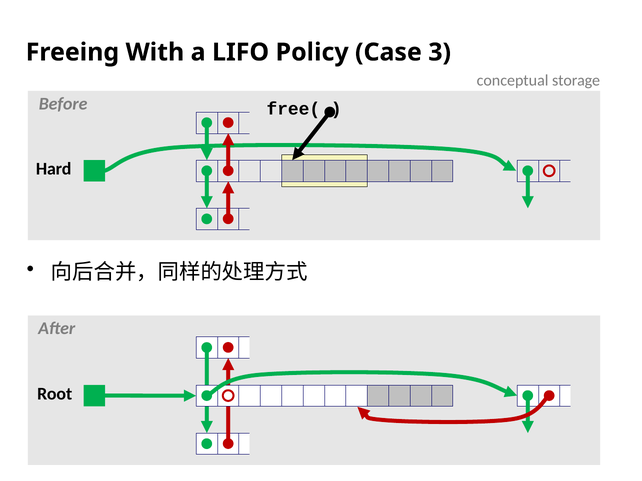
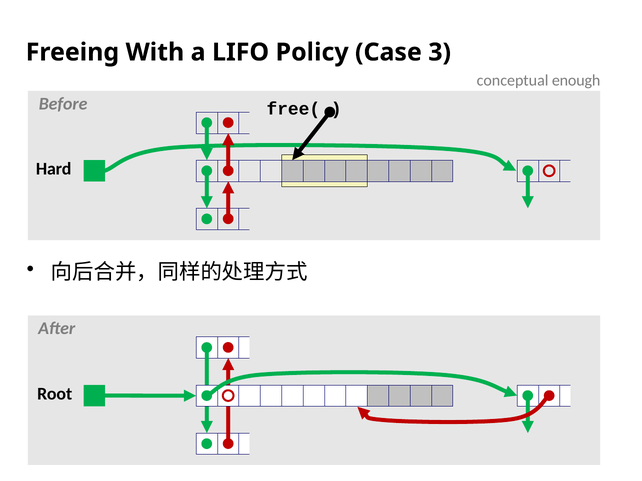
storage: storage -> enough
